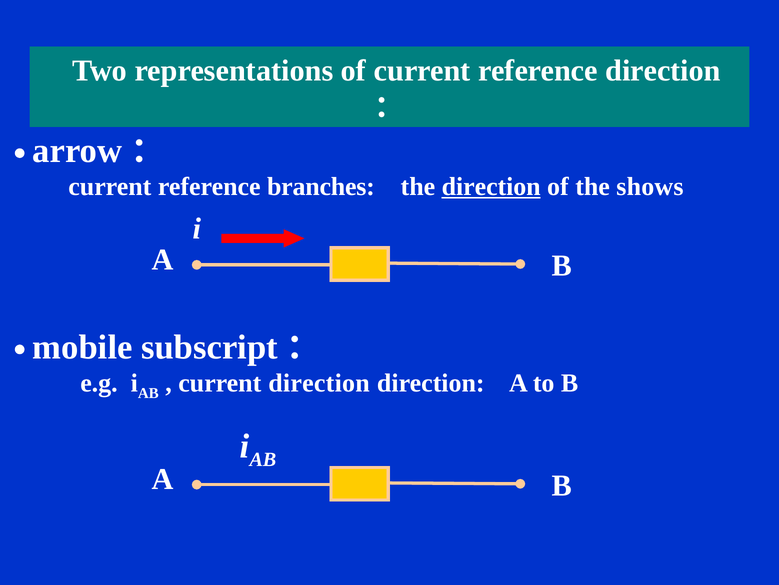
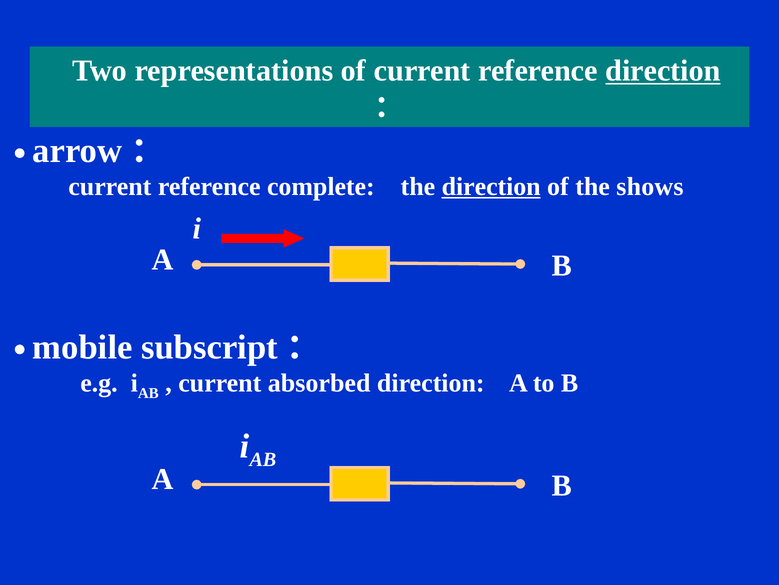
direction at (663, 71) underline: none -> present
branches: branches -> complete
current direction: direction -> absorbed
